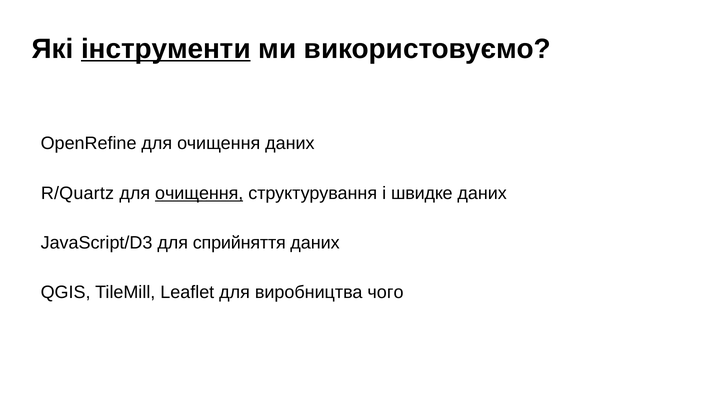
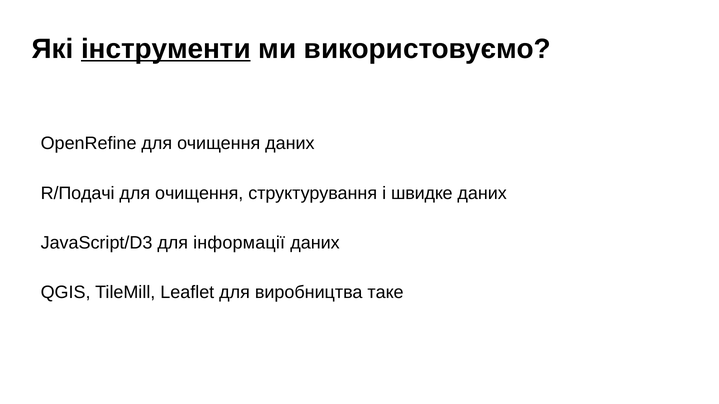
R/Quartz: R/Quartz -> R/Подачі
очищення at (199, 193) underline: present -> none
сприйняття: сприйняття -> інформації
чого: чого -> таке
